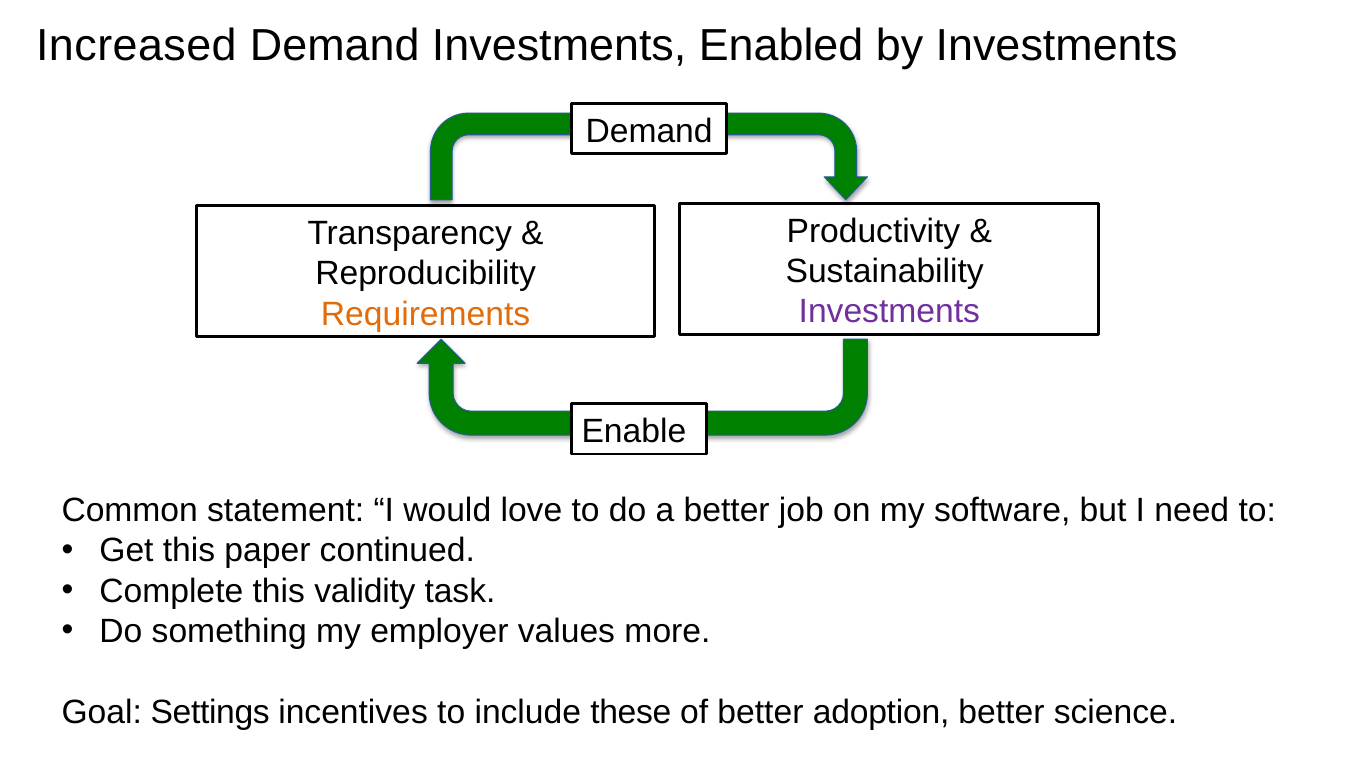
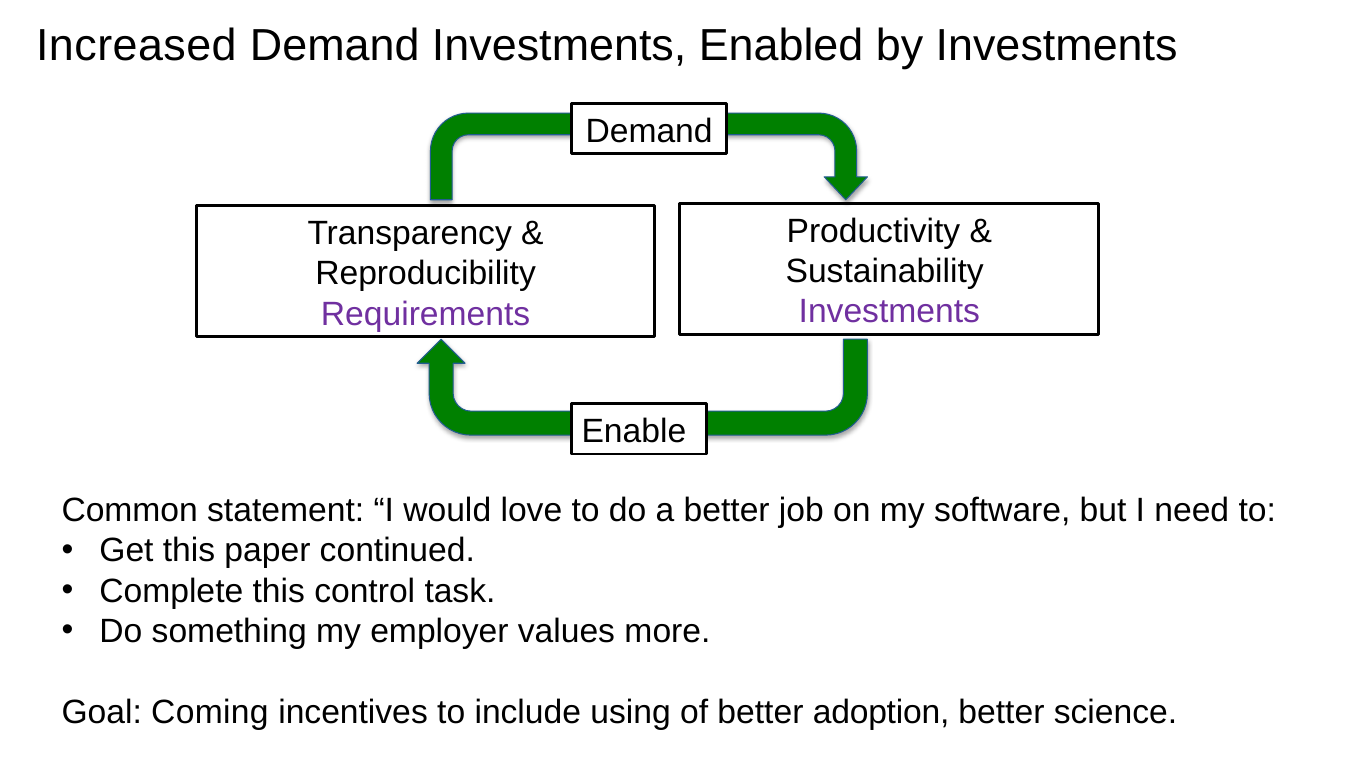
Requirements colour: orange -> purple
validity: validity -> control
Settings: Settings -> Coming
these: these -> using
